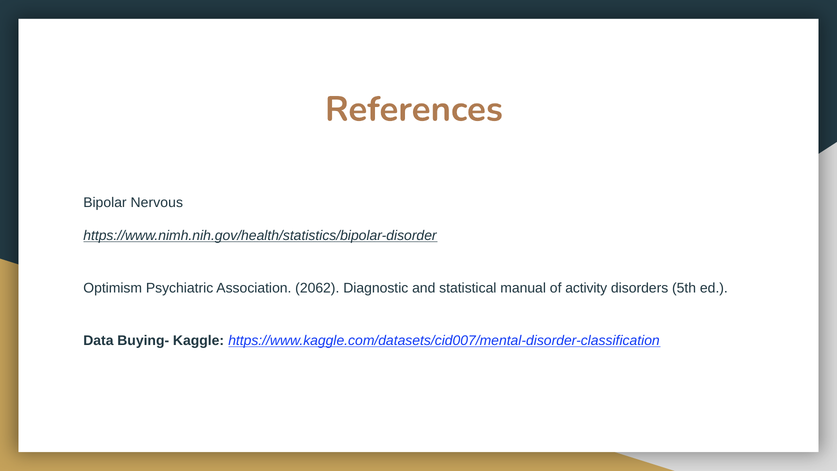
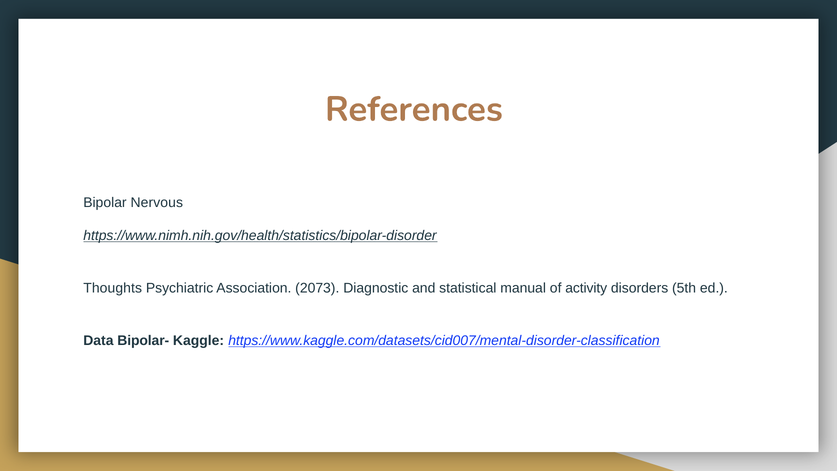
Optimism: Optimism -> Thoughts
2062: 2062 -> 2073
Buying-: Buying- -> Bipolar-
